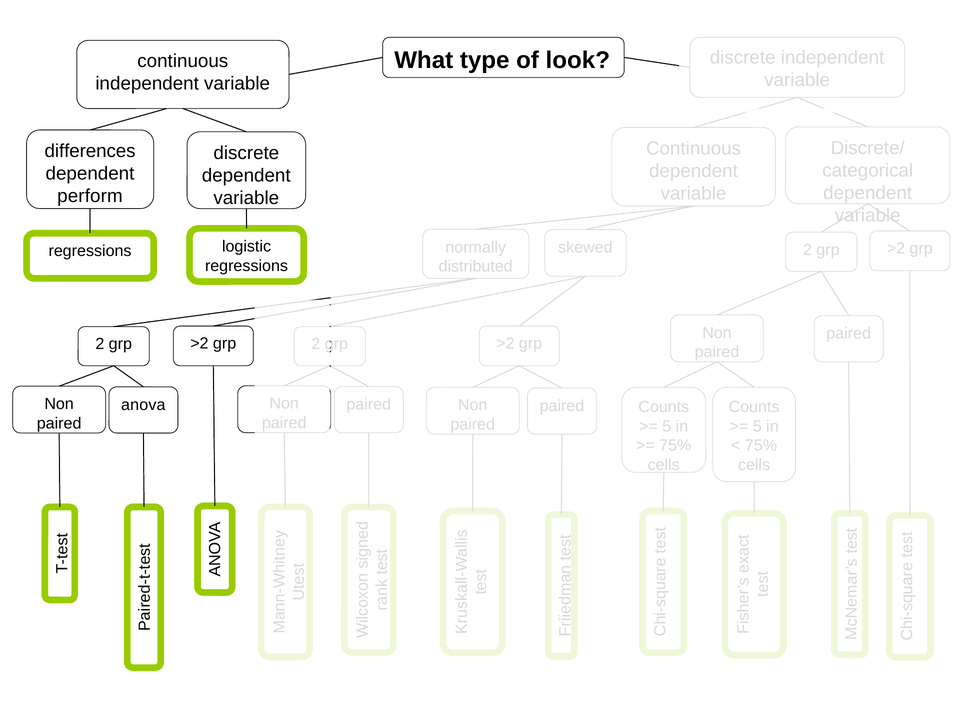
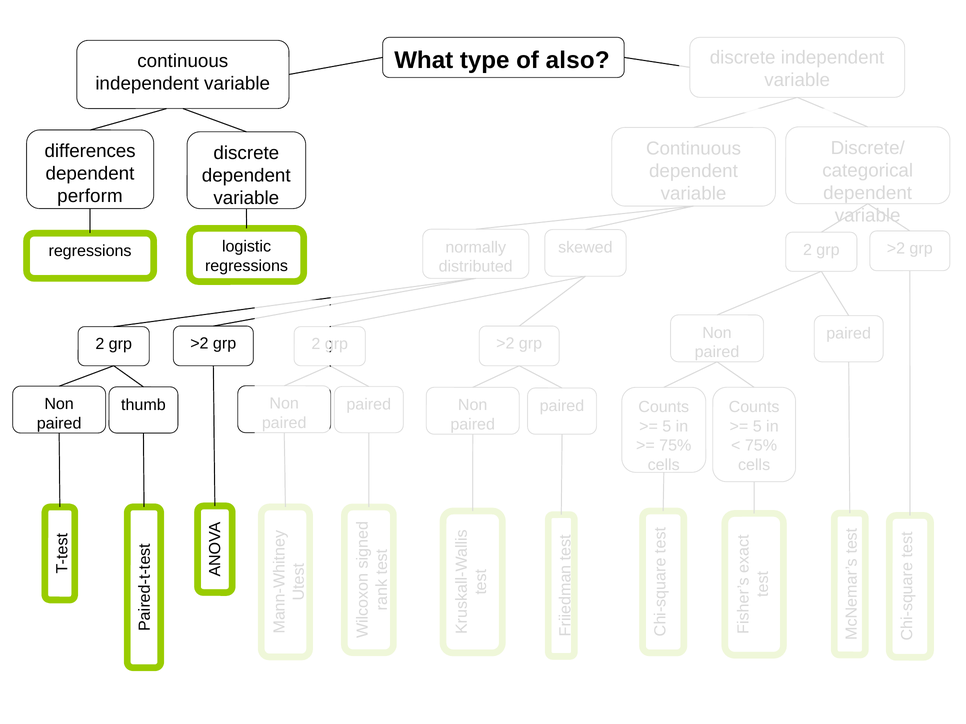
look: look -> also
anova: anova -> thumb
